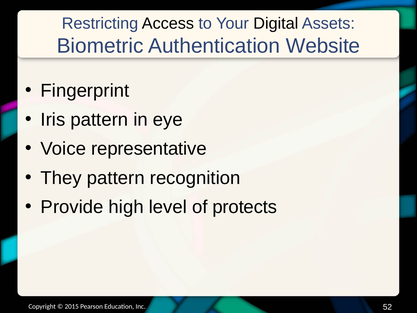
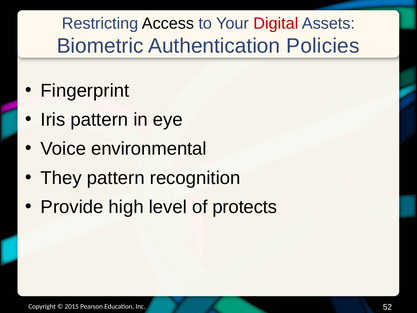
Digital colour: black -> red
Website: Website -> Policies
representative: representative -> environmental
